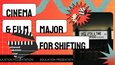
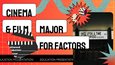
SHIFTING: SHIFTING -> FACTORS
